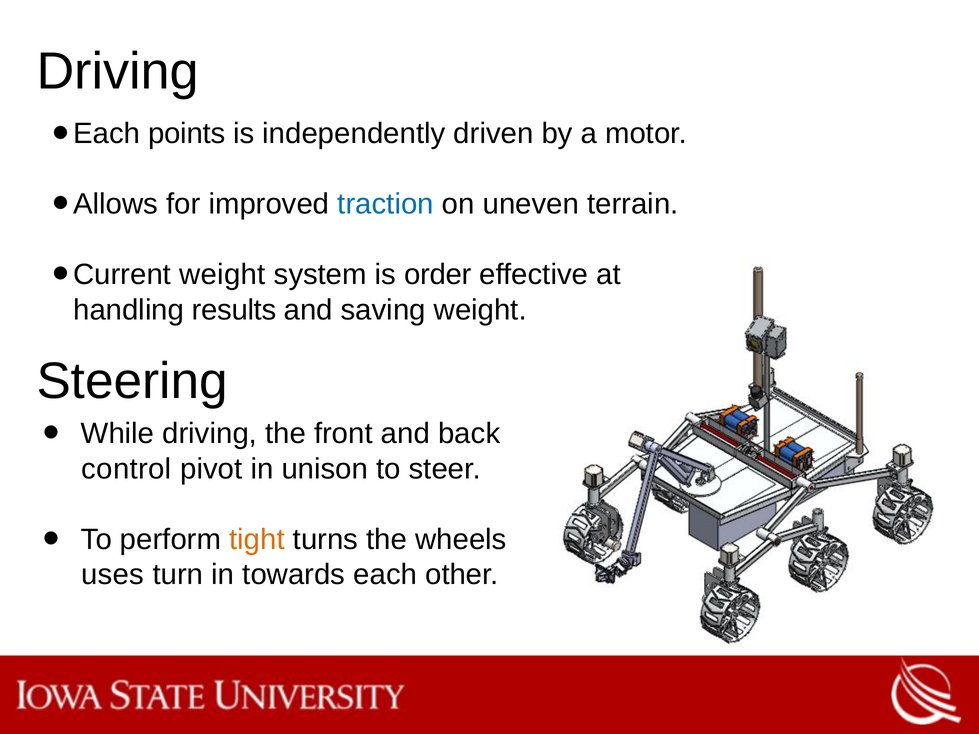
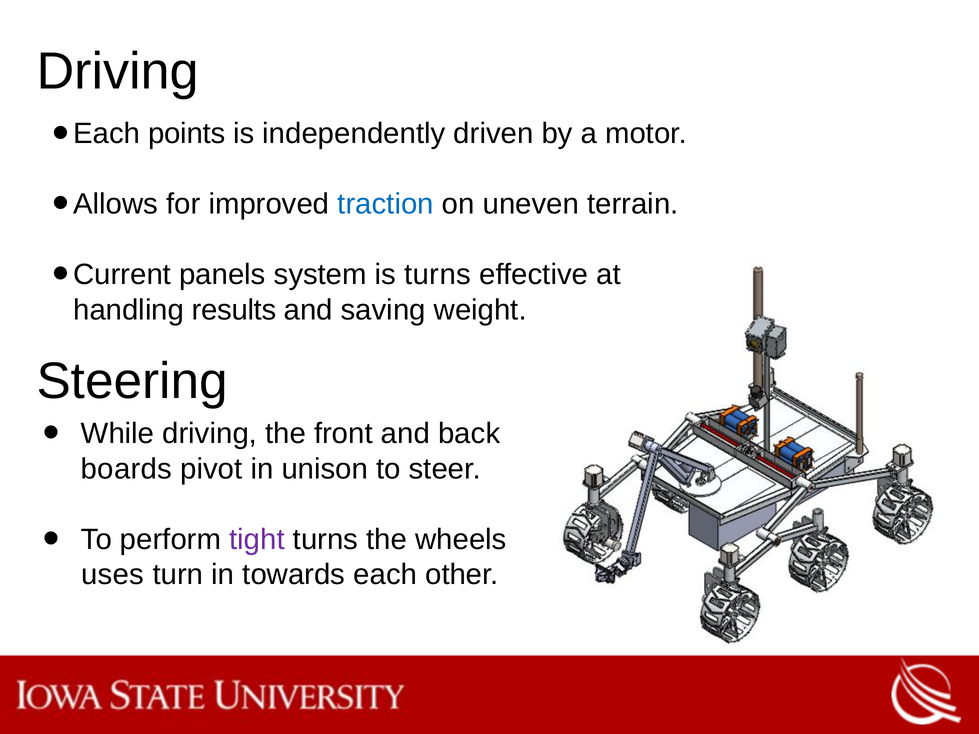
Current weight: weight -> panels
is order: order -> turns
control: control -> boards
tight colour: orange -> purple
